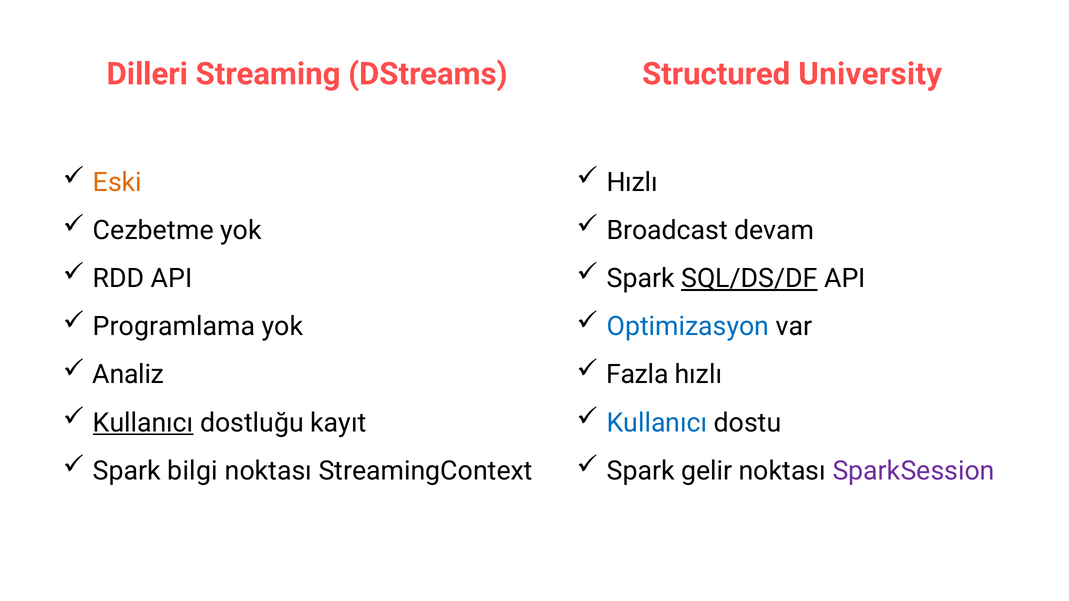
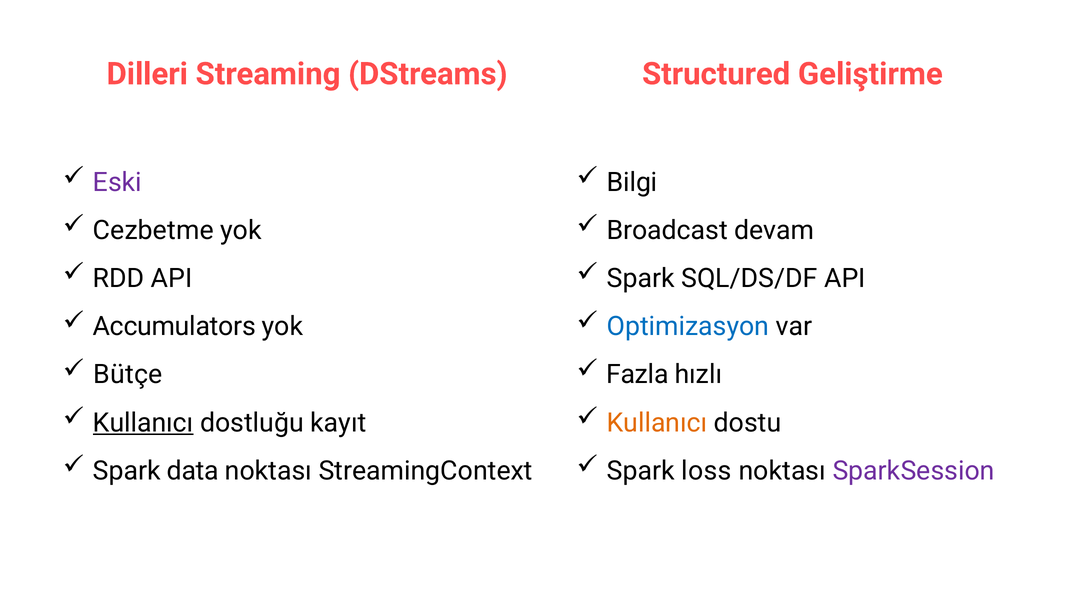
University: University -> Geliştirme
Eski colour: orange -> purple
Hızlı at (632, 182): Hızlı -> Bilgi
SQL/DS/DF underline: present -> none
Programlama: Programlama -> Accumulators
Analiz: Analiz -> Bütçe
Kullanıcı at (657, 423) colour: blue -> orange
bilgi: bilgi -> data
gelir: gelir -> loss
